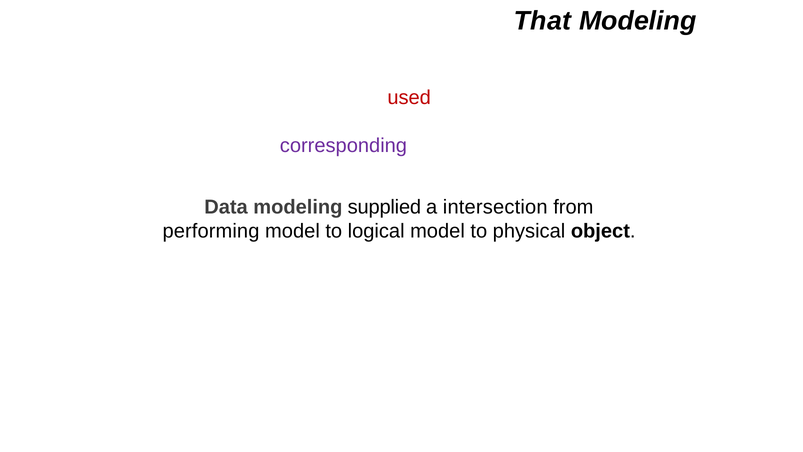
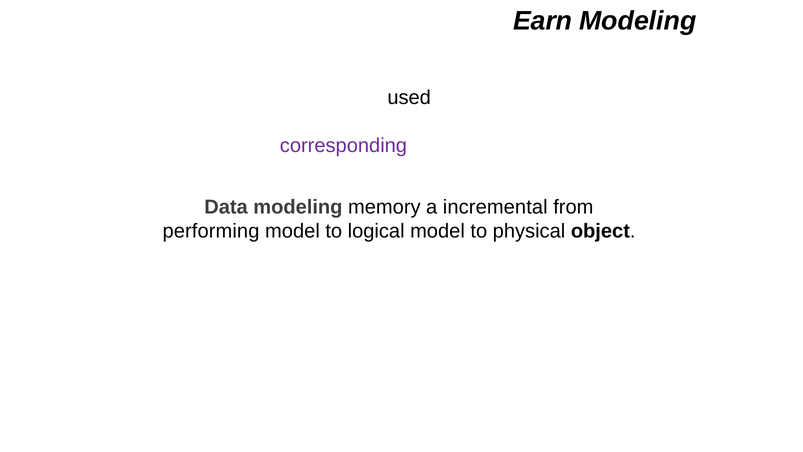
That: That -> Earn
used colour: red -> black
supplied: supplied -> memory
intersection: intersection -> incremental
